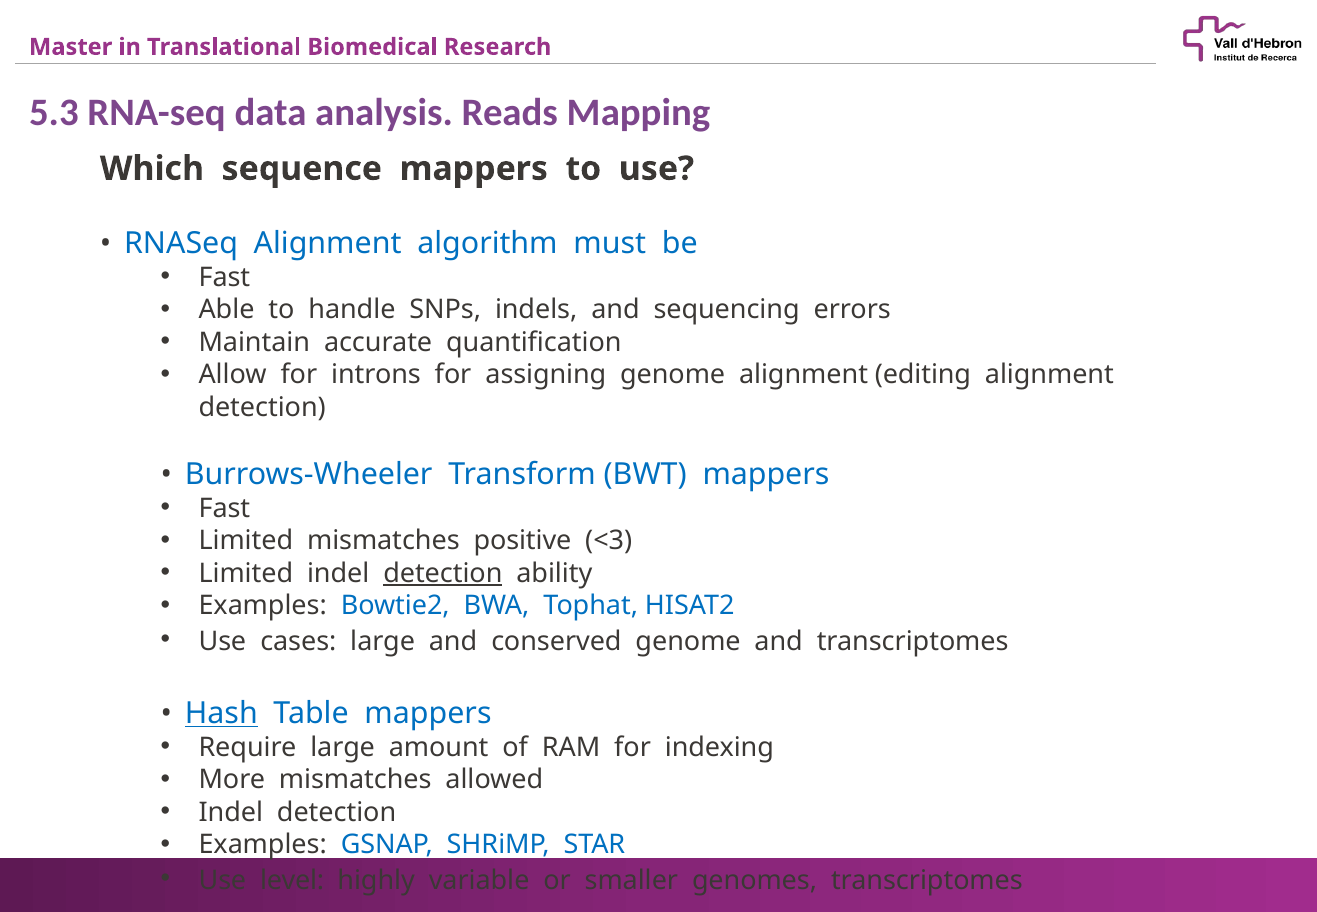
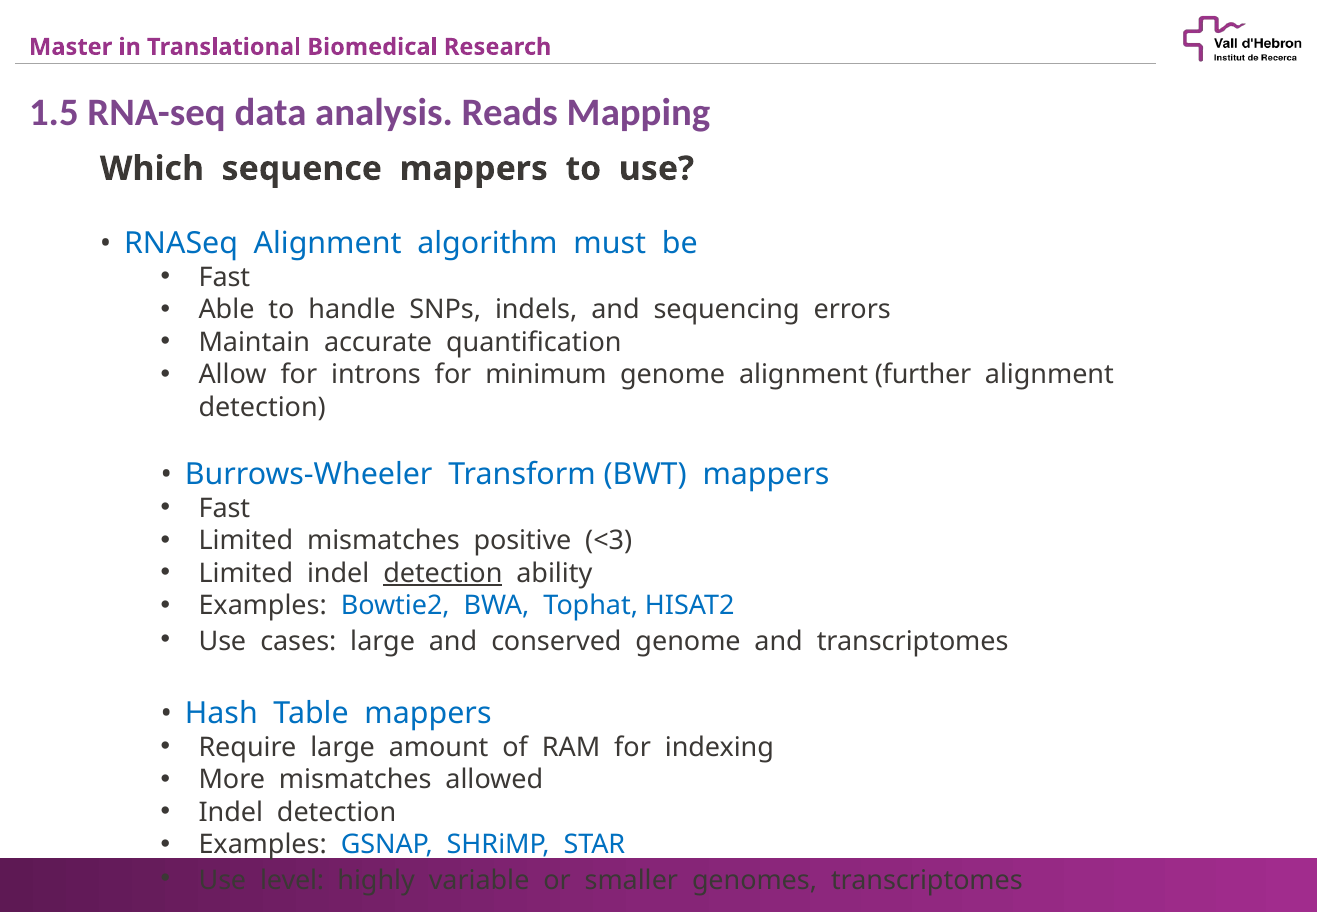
5.3: 5.3 -> 1.5
assigning: assigning -> minimum
editing: editing -> further
Hash underline: present -> none
